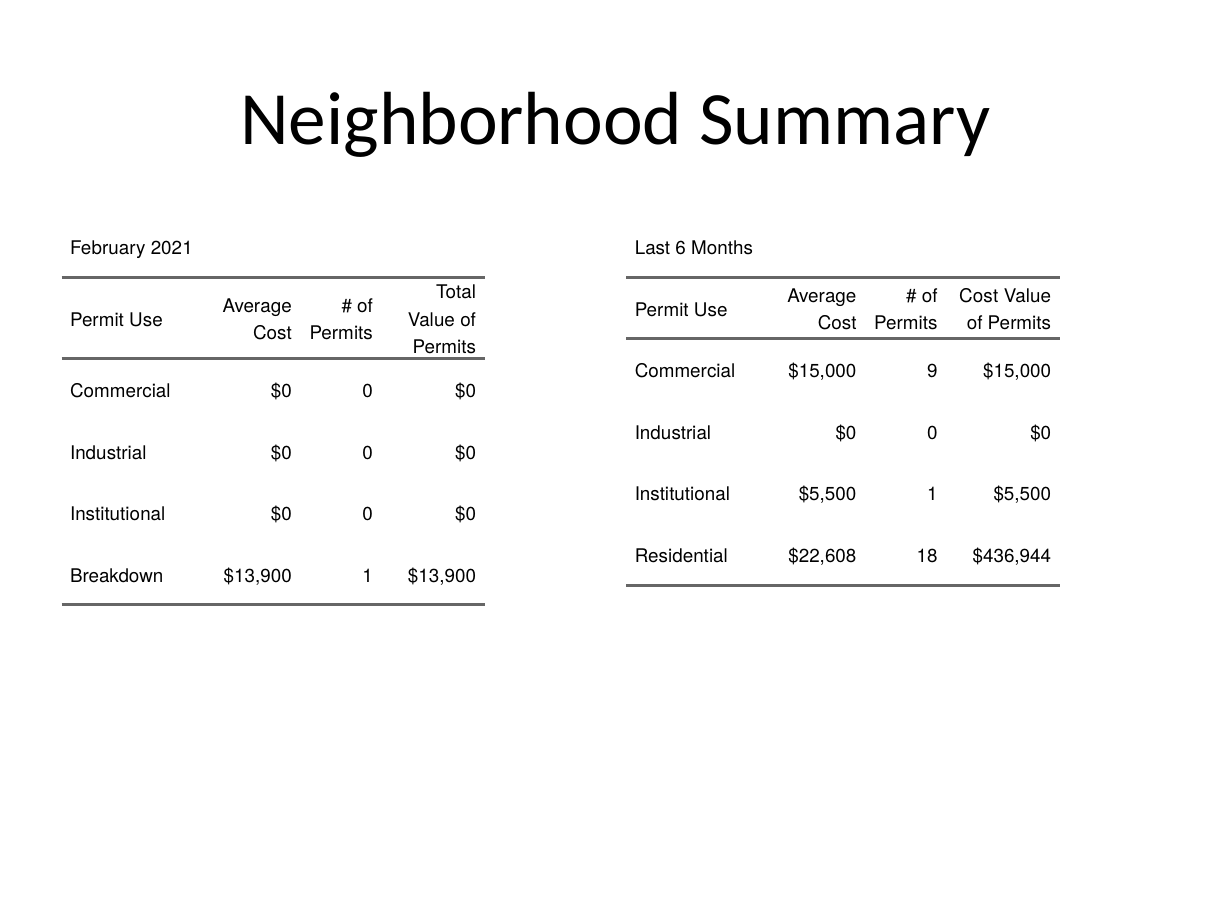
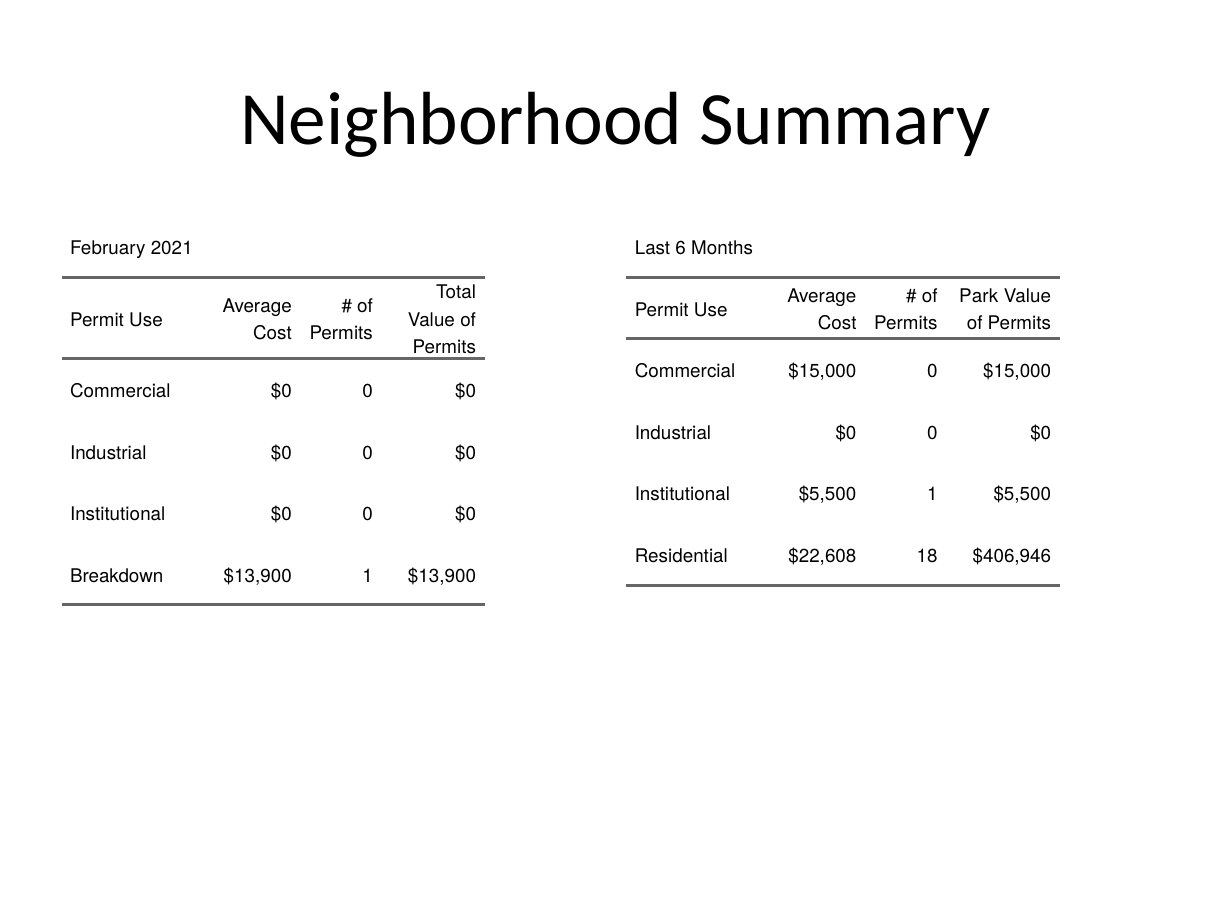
Cost at (979, 296): Cost -> Park
$15,000 9: 9 -> 0
$436,944: $436,944 -> $406,946
